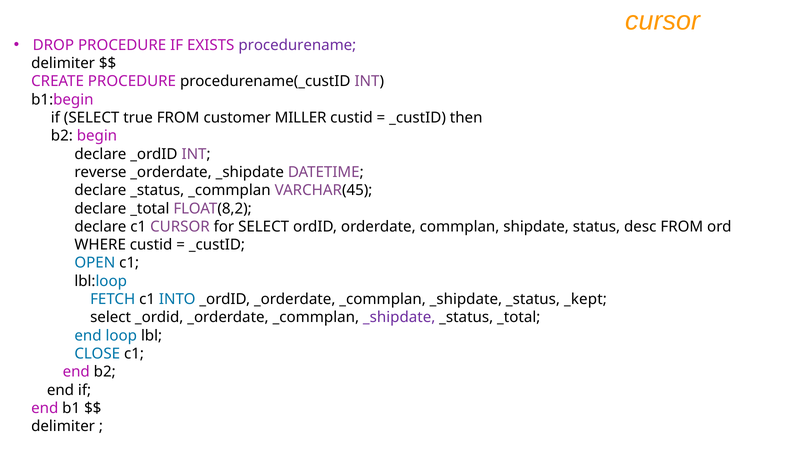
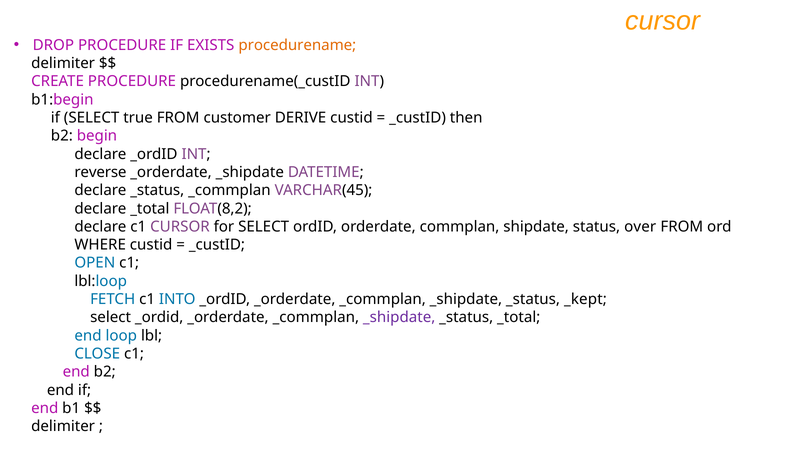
procedurename colour: purple -> orange
MILLER: MILLER -> DERIVE
desc: desc -> over
